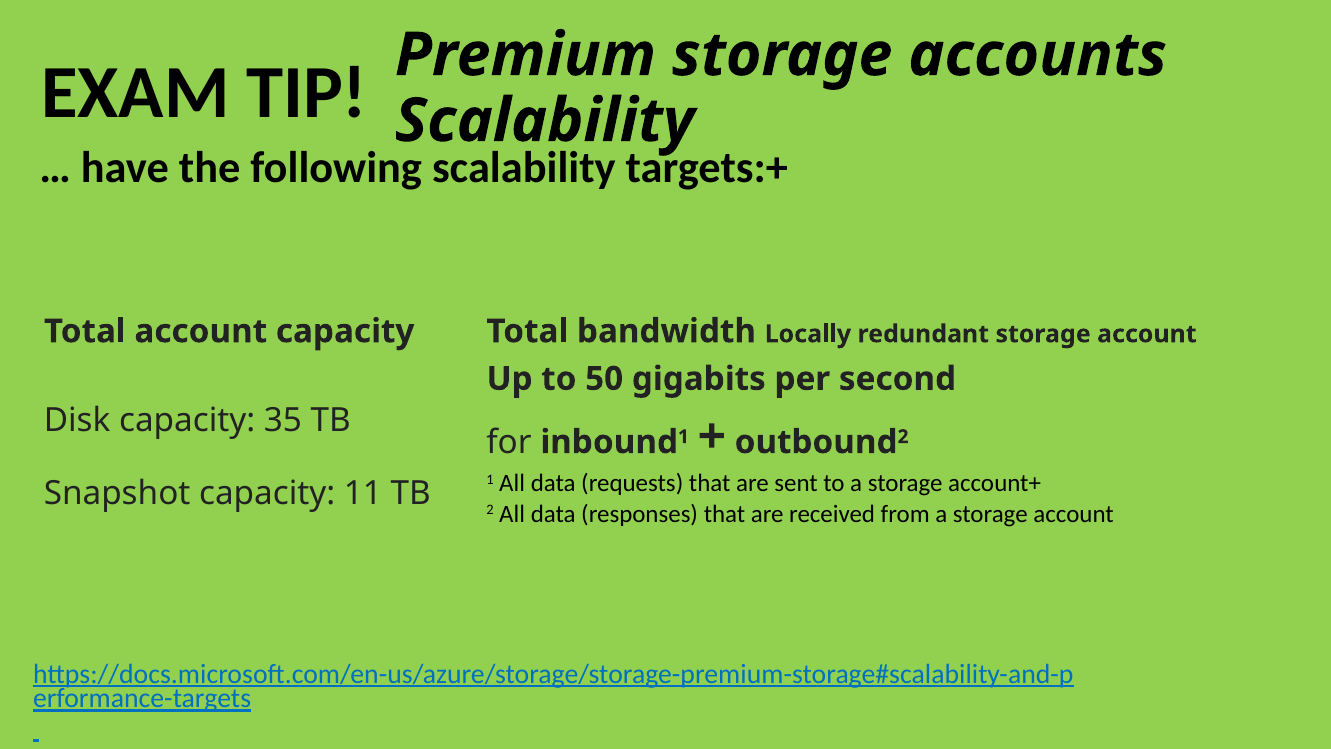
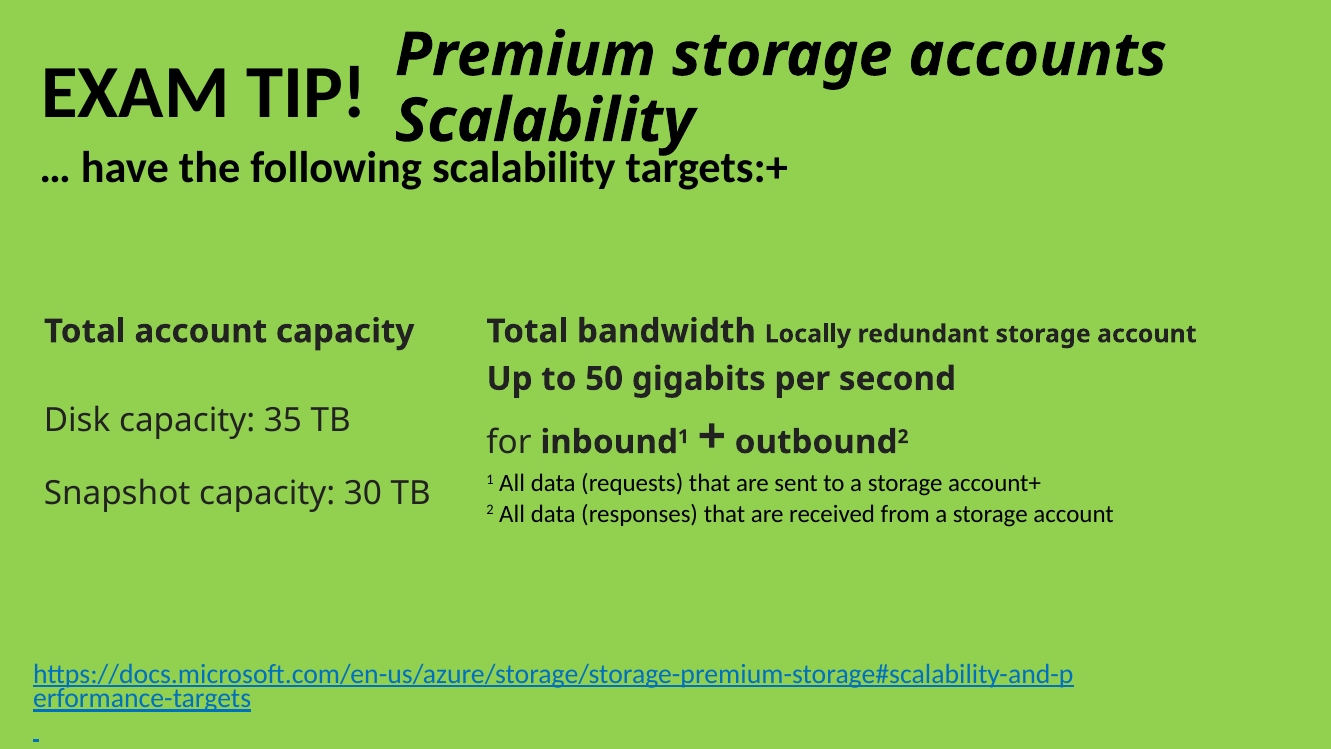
11: 11 -> 30
